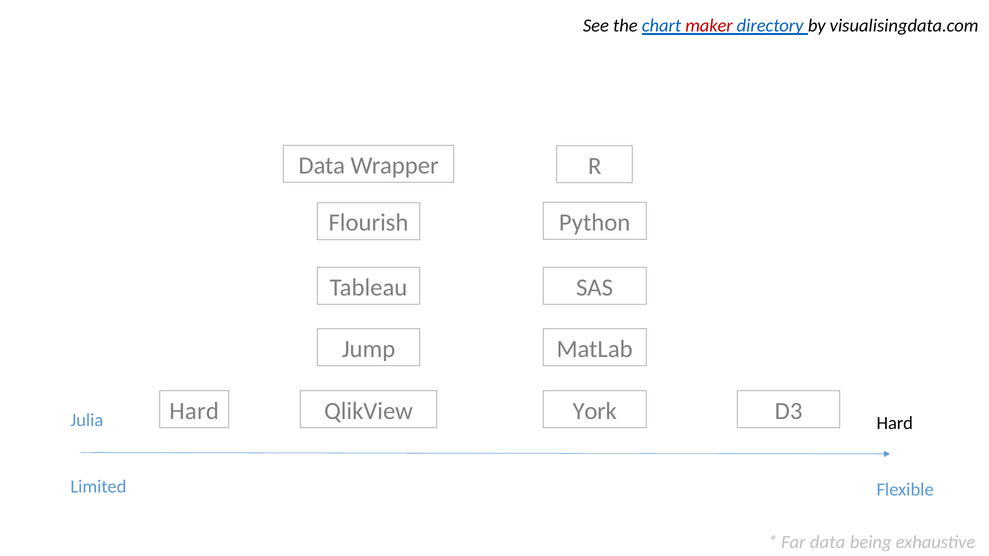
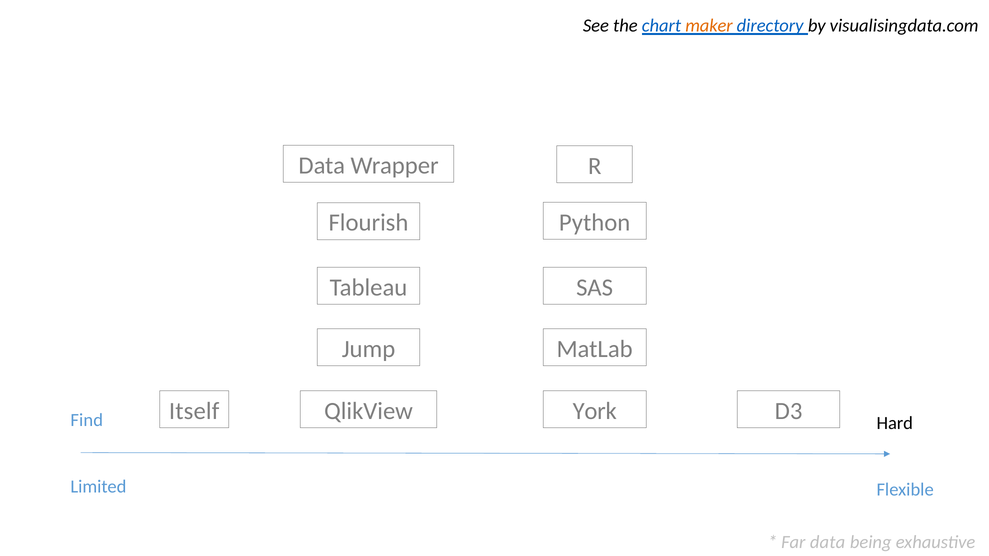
maker colour: red -> orange
Hard at (194, 411): Hard -> Itself
Julia: Julia -> Find
